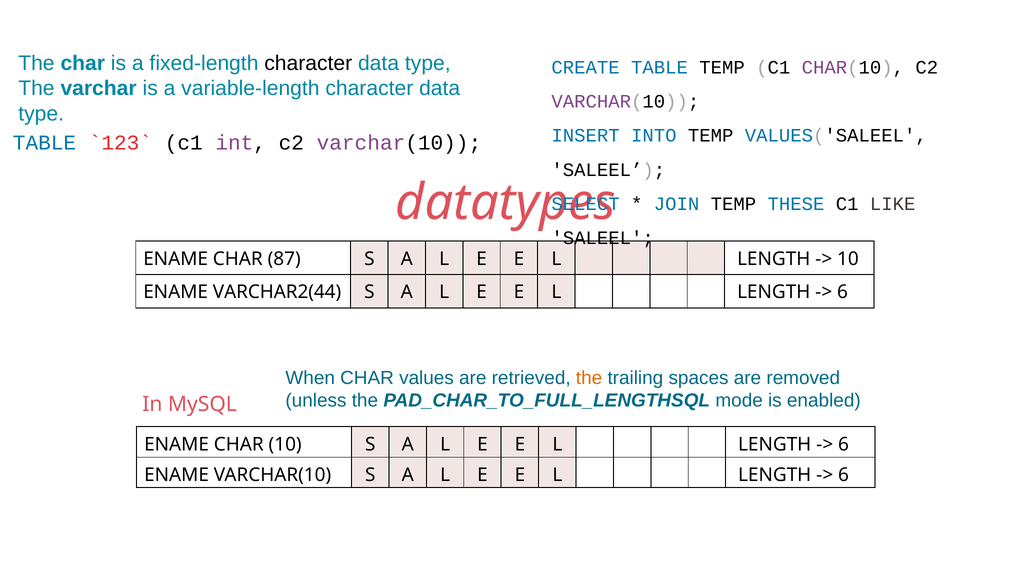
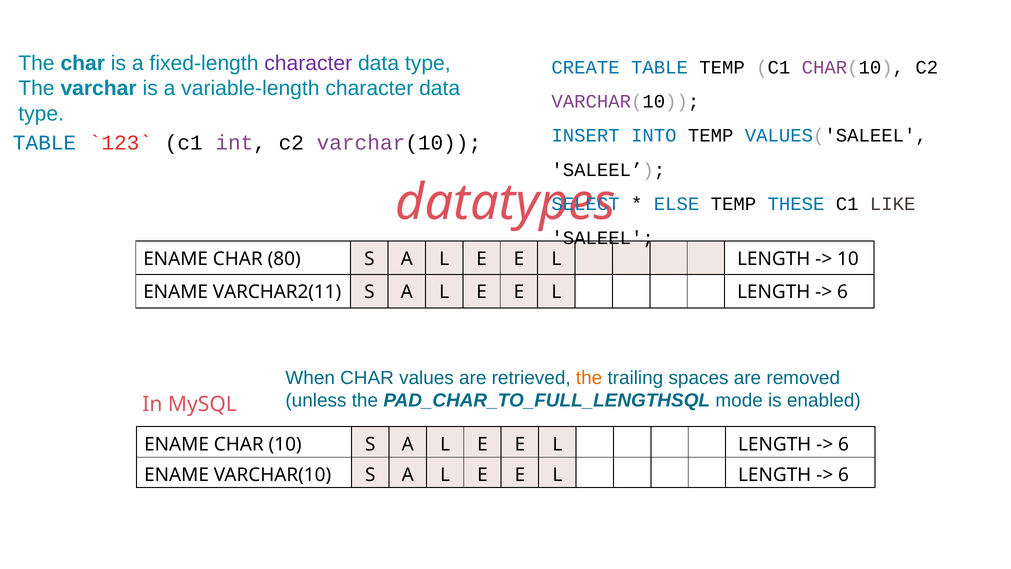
character at (308, 63) colour: black -> purple
JOIN: JOIN -> ELSE
87: 87 -> 80
VARCHAR2(44: VARCHAR2(44 -> VARCHAR2(11
